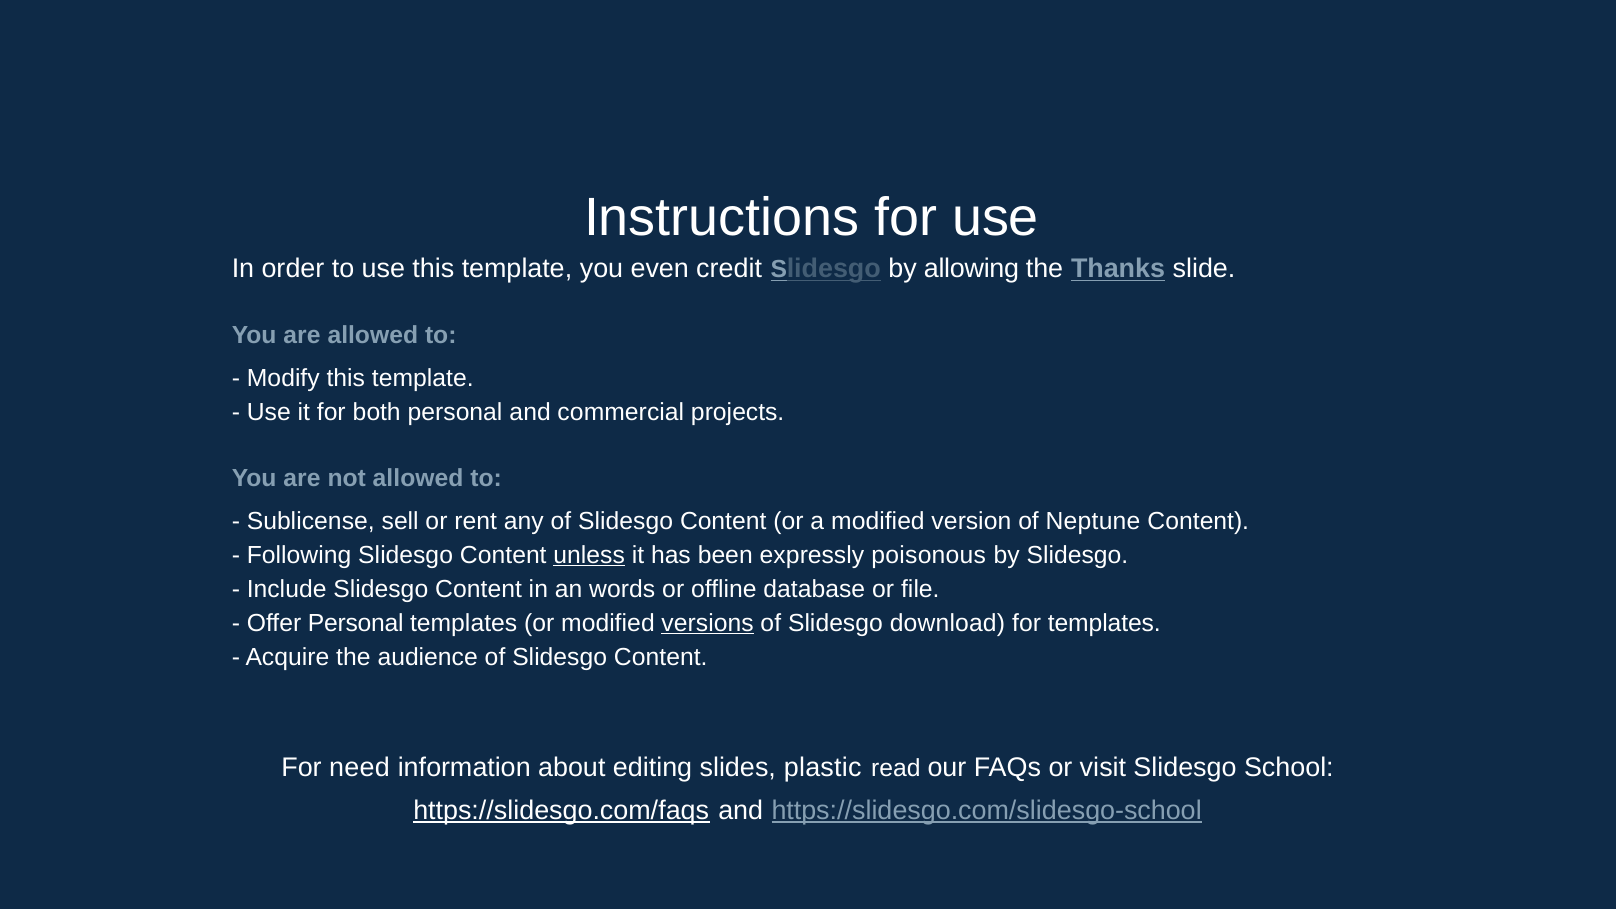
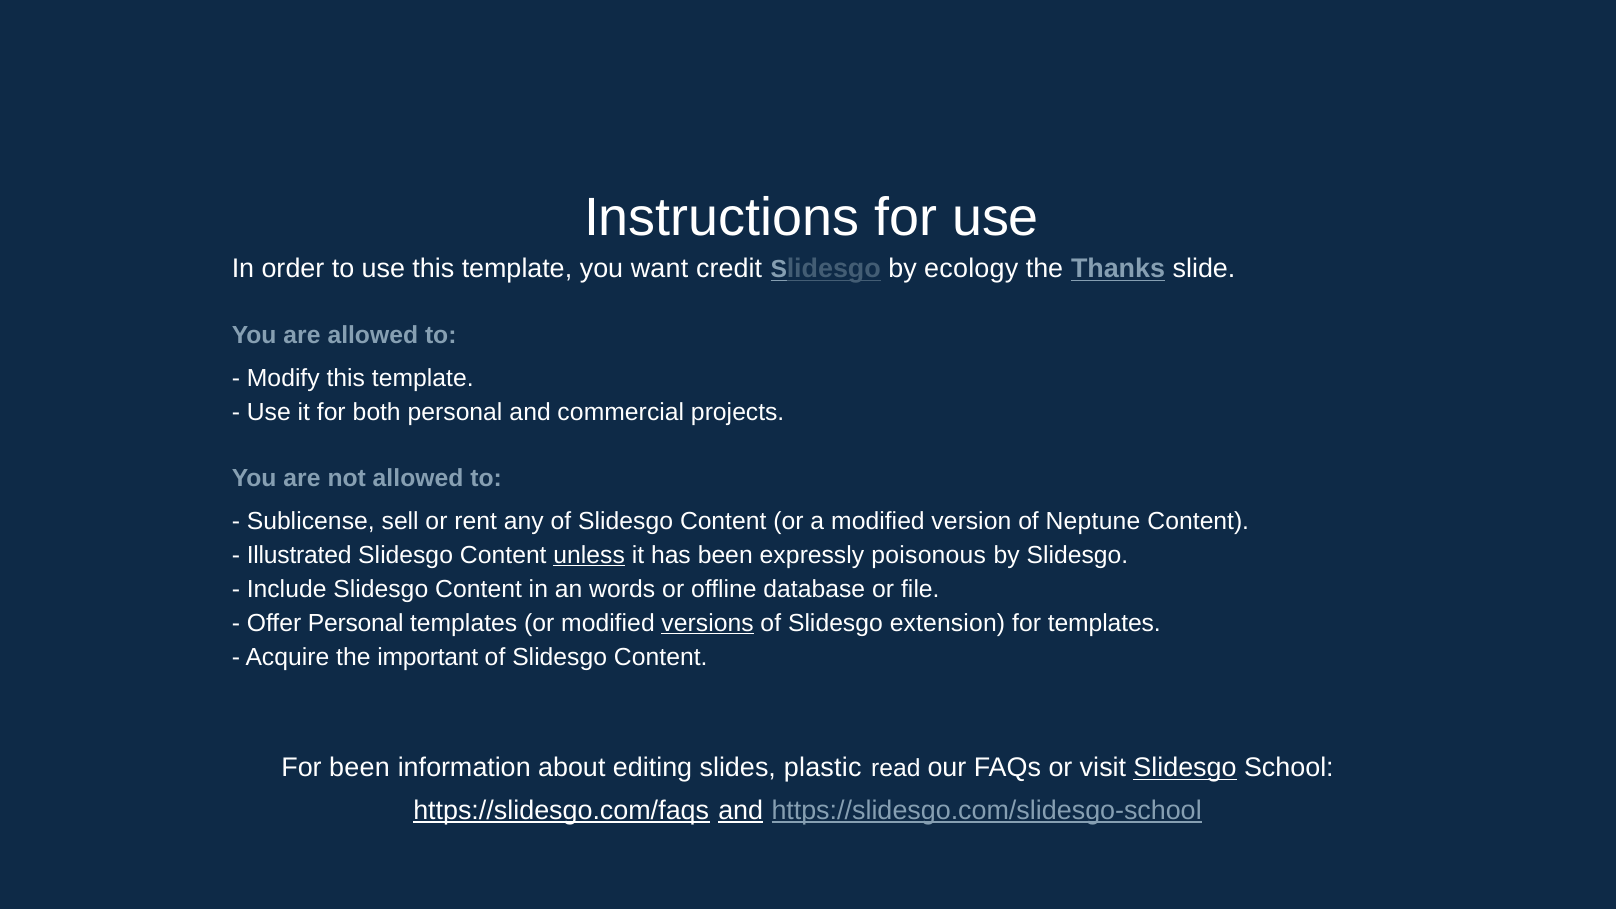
even: even -> want
allowing: allowing -> ecology
Following: Following -> Illustrated
download: download -> extension
audience: audience -> important
For need: need -> been
Slidesgo at (1185, 768) underline: none -> present
and at (741, 810) underline: none -> present
